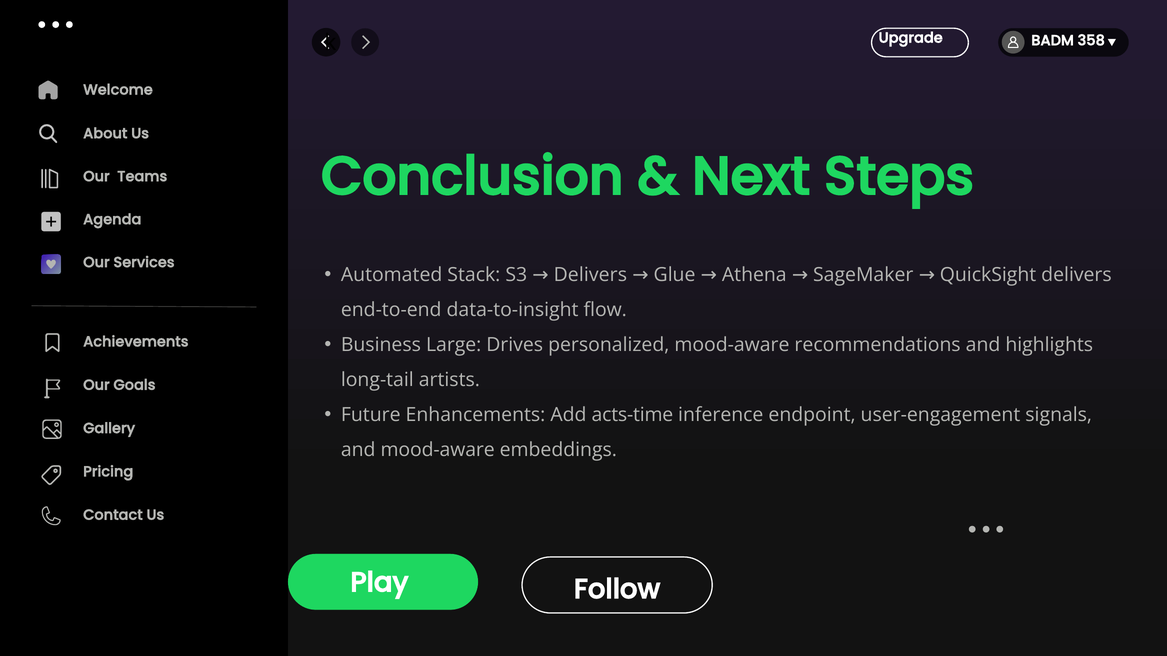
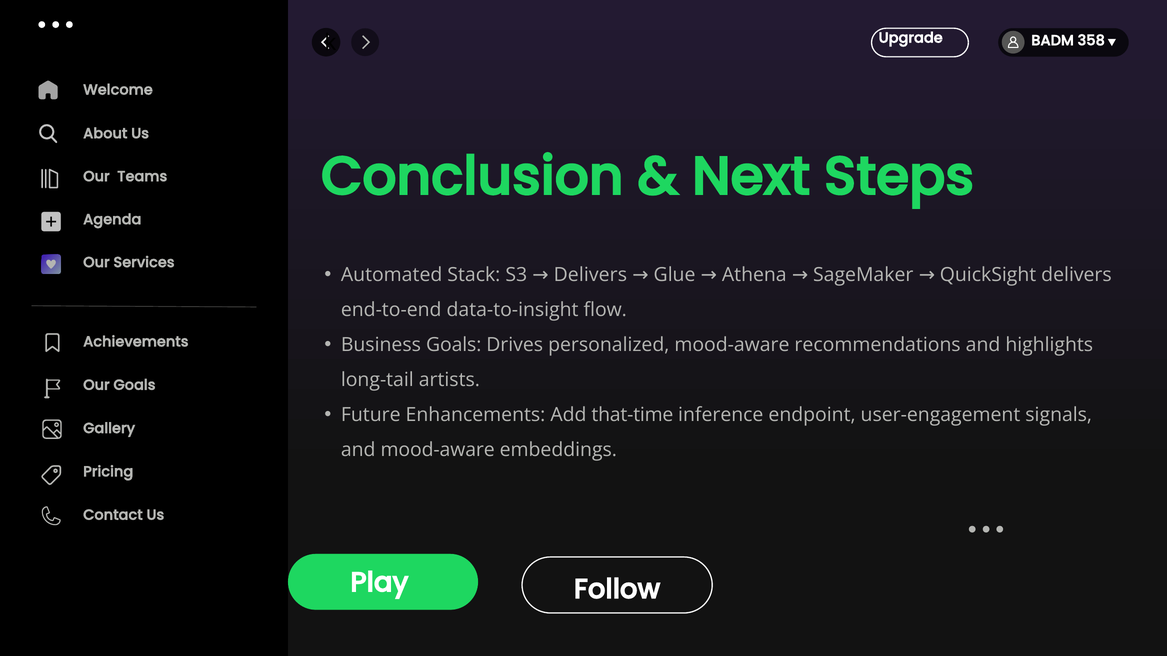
Business Large: Large -> Goals
acts-time: acts-time -> that-time
